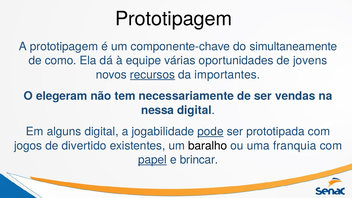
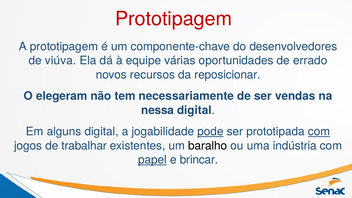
Prototipagem at (174, 19) colour: black -> red
simultaneamente: simultaneamente -> desenvolvedores
como: como -> viúva
jovens: jovens -> errado
recursos underline: present -> none
importantes: importantes -> reposicionar
com at (319, 132) underline: none -> present
divertido: divertido -> trabalhar
franquia: franquia -> indústria
